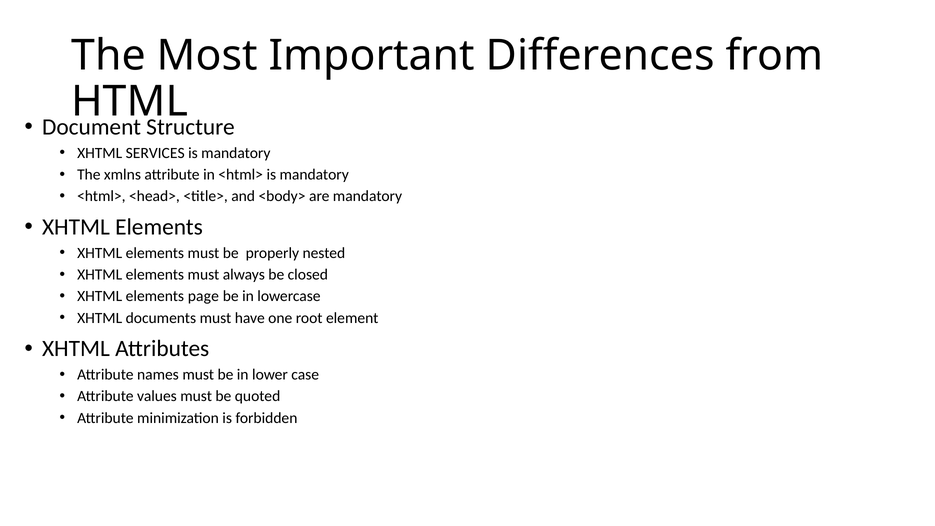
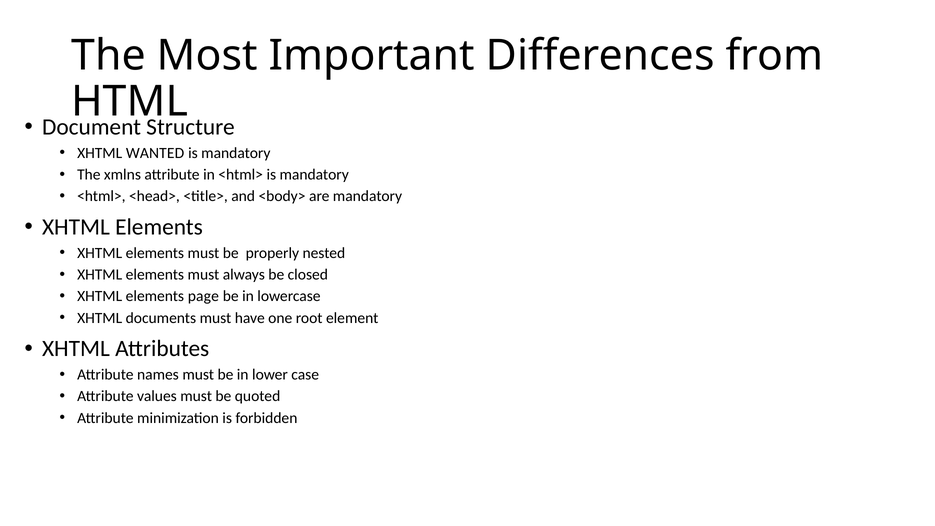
SERVICES: SERVICES -> WANTED
